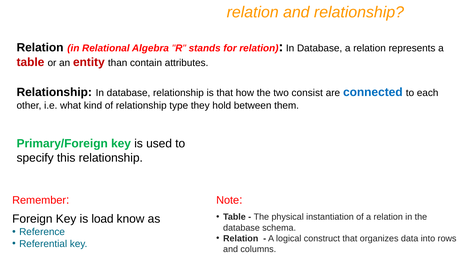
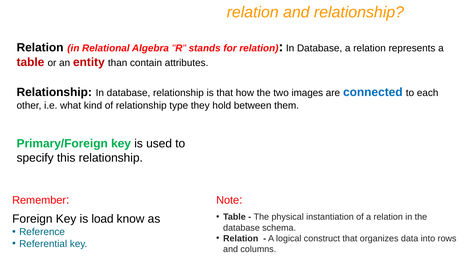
consist: consist -> images
